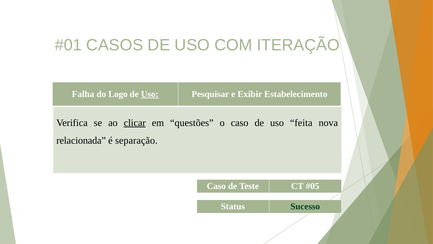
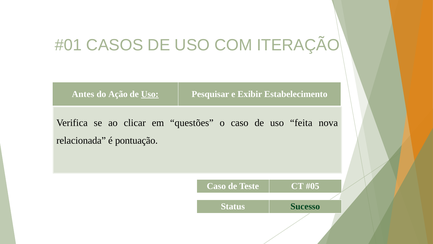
Falha: Falha -> Antes
Logo: Logo -> Ação
clicar underline: present -> none
separação: separação -> pontuação
